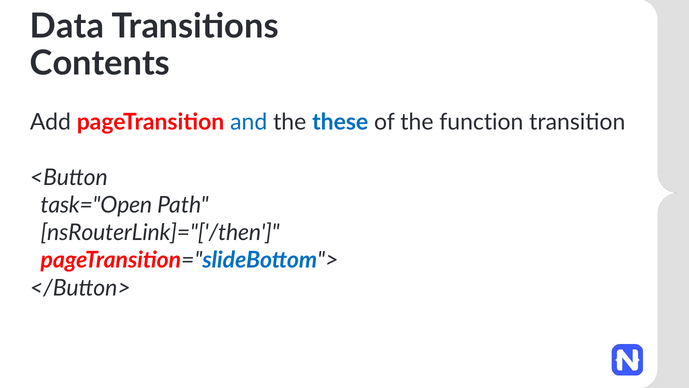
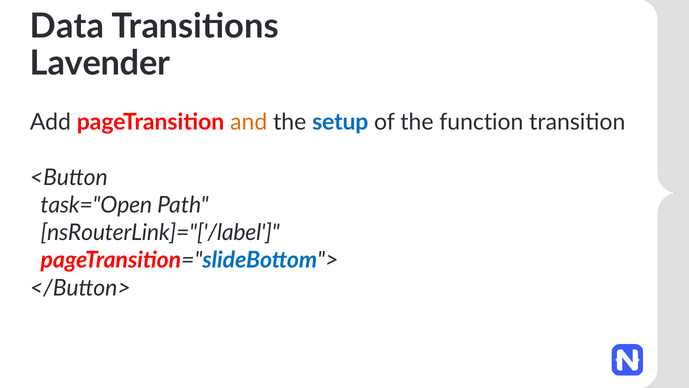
Contents: Contents -> Lavender
and colour: blue -> orange
these: these -> setup
nsRouterLink]="['/then: nsRouterLink]="['/then -> nsRouterLink]="['/label
